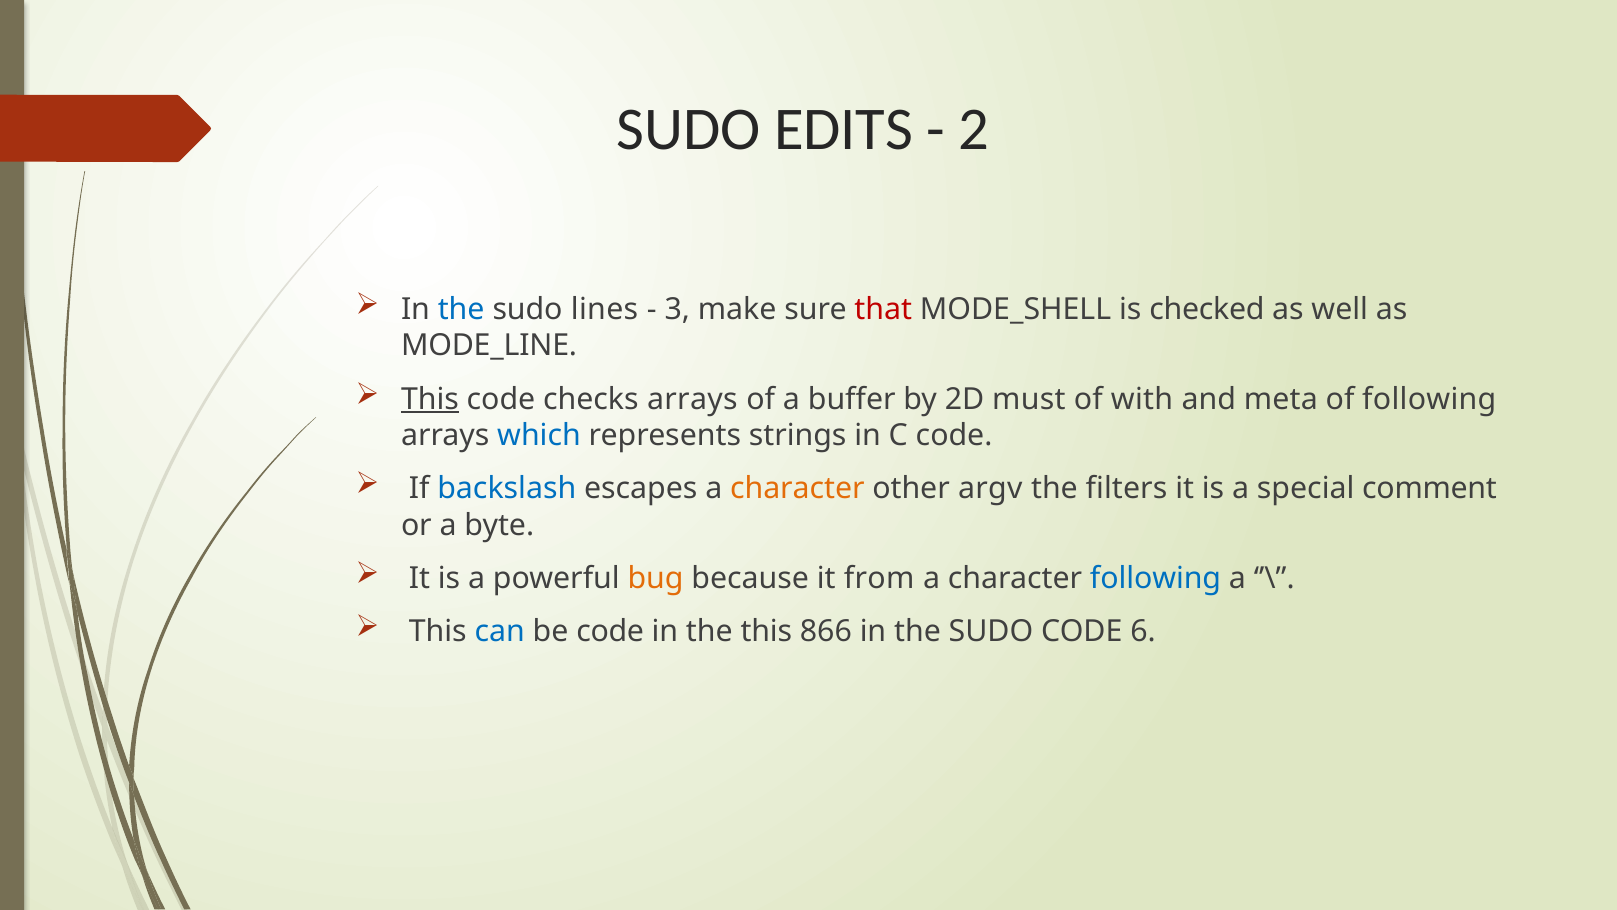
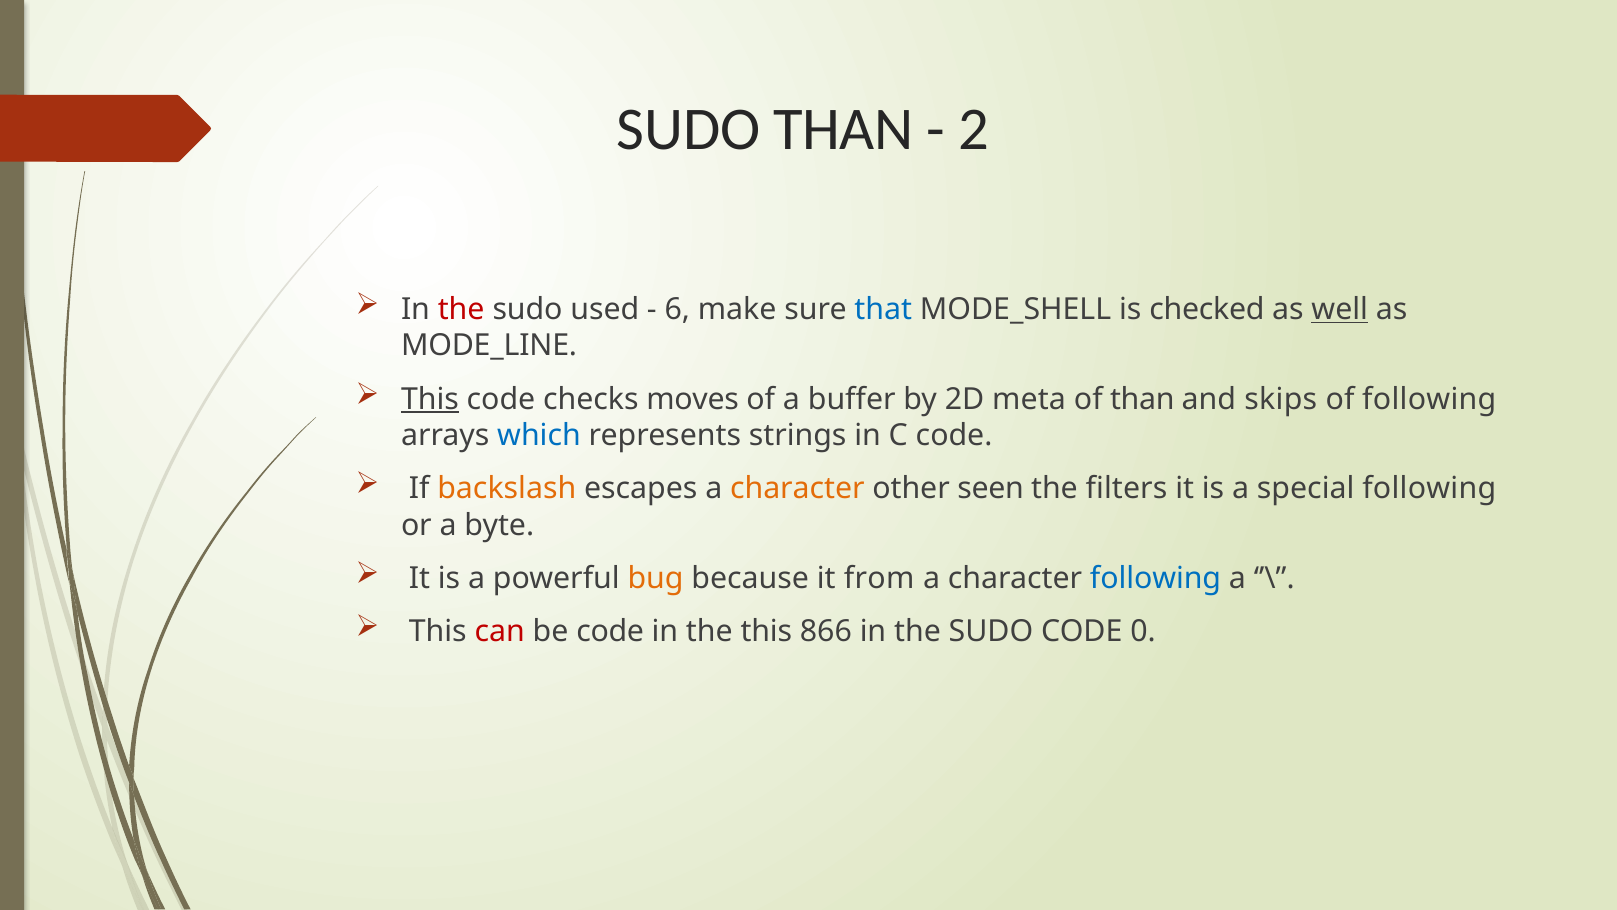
SUDO EDITS: EDITS -> THAN
the at (461, 309) colour: blue -> red
lines: lines -> used
3: 3 -> 6
that colour: red -> blue
well underline: none -> present
checks arrays: arrays -> moves
must: must -> meta
of with: with -> than
meta: meta -> skips
backslash colour: blue -> orange
argv: argv -> seen
special comment: comment -> following
can colour: blue -> red
6: 6 -> 0
